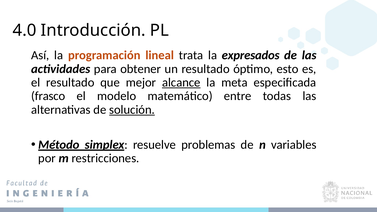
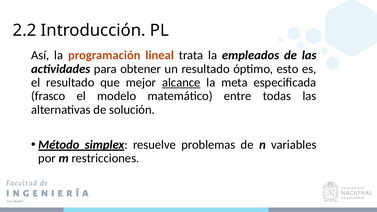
4.0: 4.0 -> 2.2
expresados: expresados -> empleados
solución underline: present -> none
